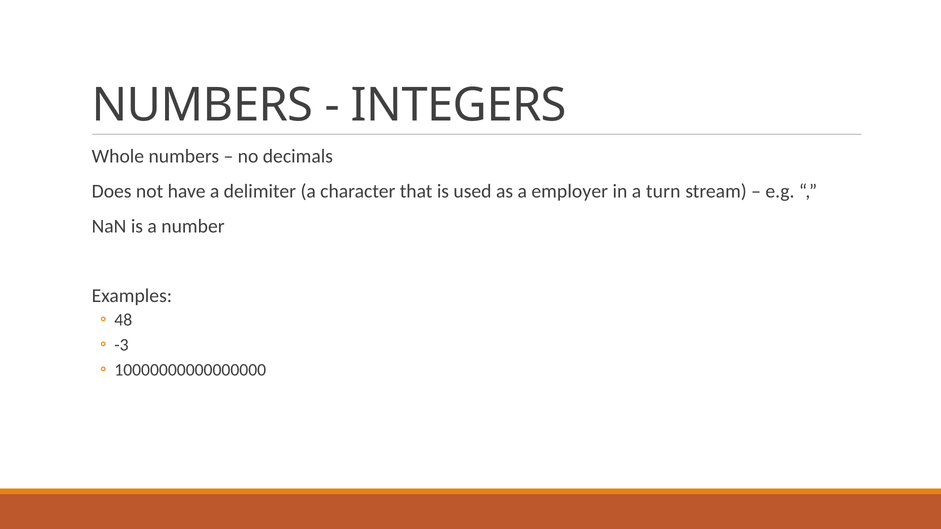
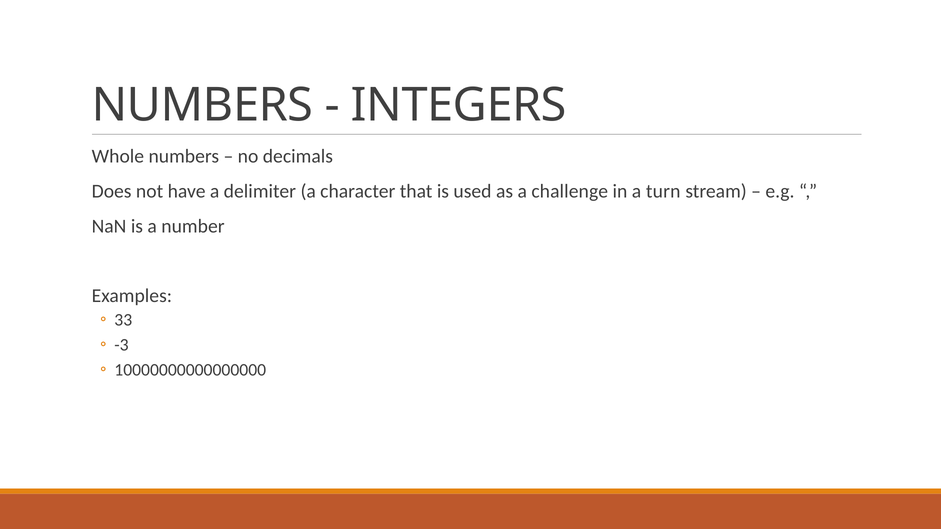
employer: employer -> challenge
48: 48 -> 33
